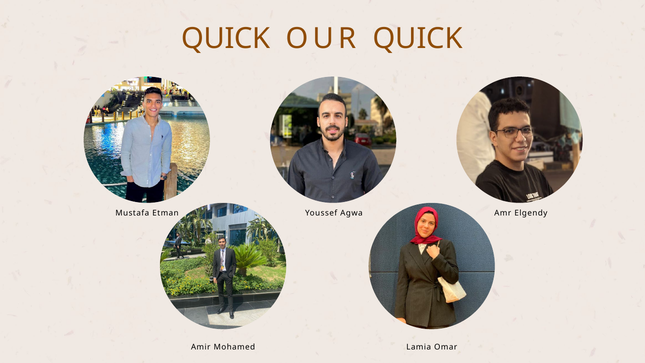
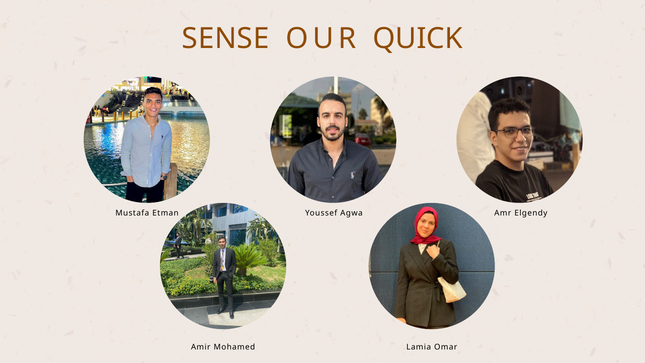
QUICK at (226, 39): QUICK -> SENSE
